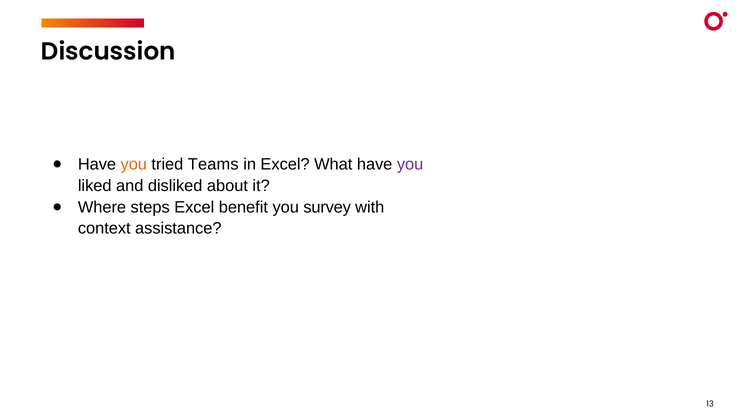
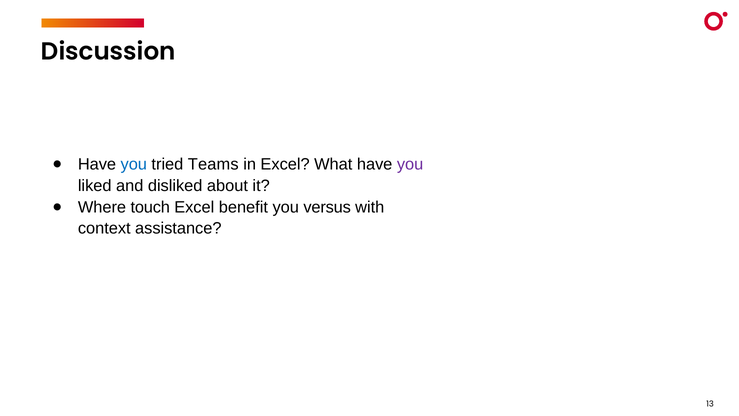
you at (134, 164) colour: orange -> blue
steps: steps -> touch
survey: survey -> versus
